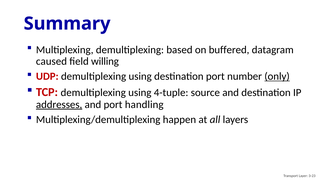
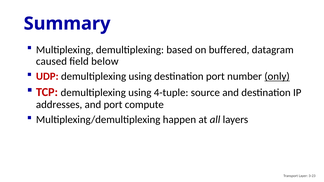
willing: willing -> below
addresses underline: present -> none
handling: handling -> compute
